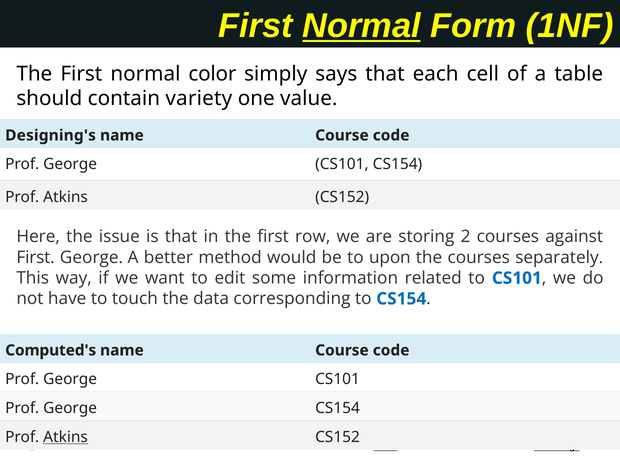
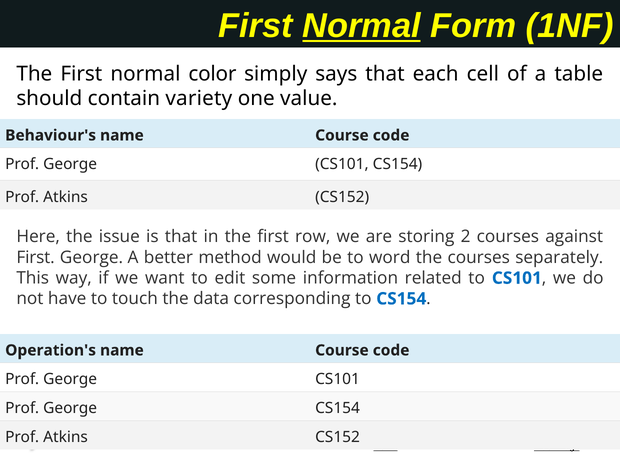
Designing's: Designing's -> Behaviour's
upon: upon -> word
Computed's: Computed's -> Operation's
Atkins at (66, 437) underline: present -> none
